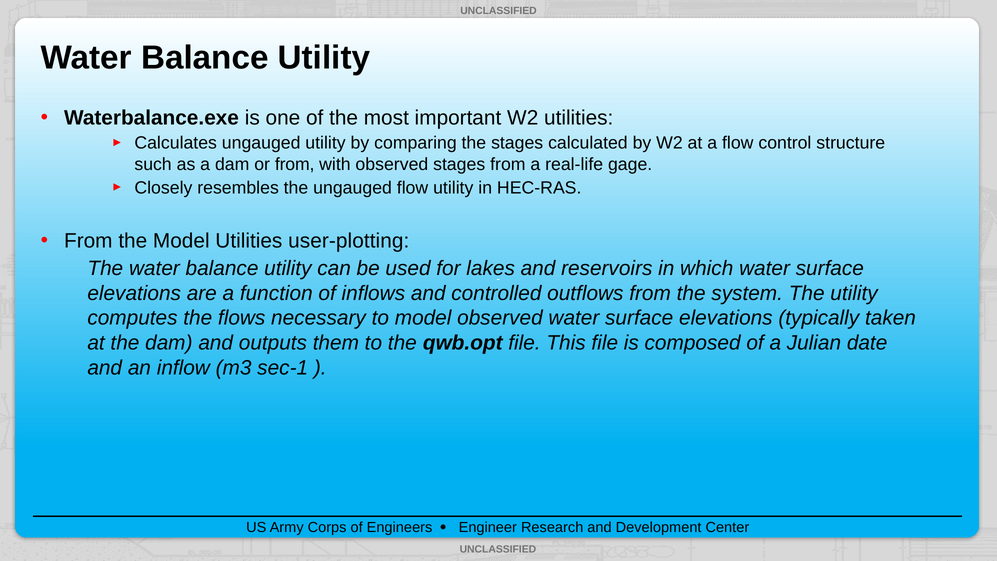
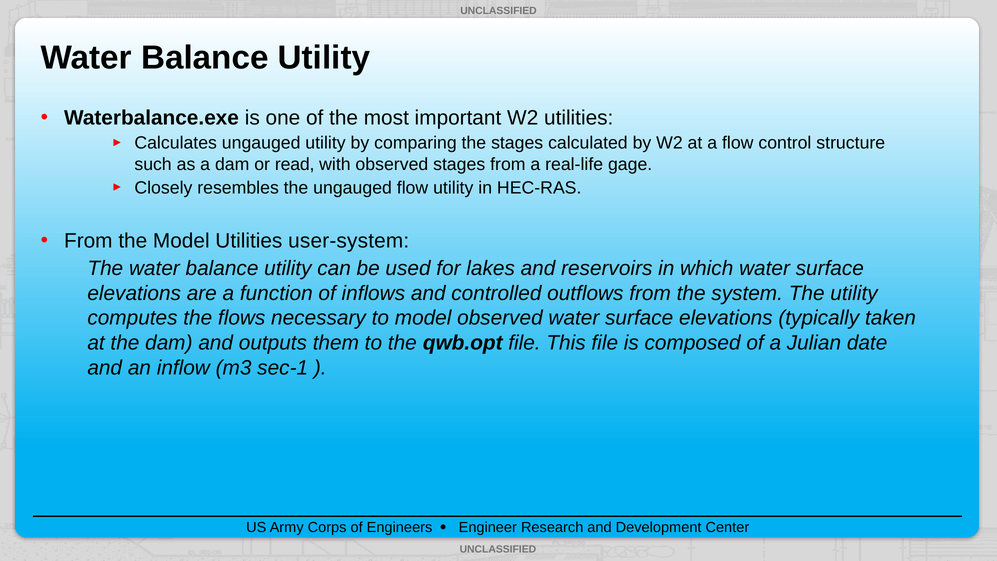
or from: from -> read
user-plotting: user-plotting -> user-system
